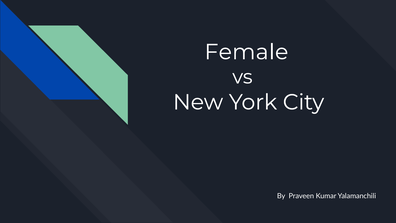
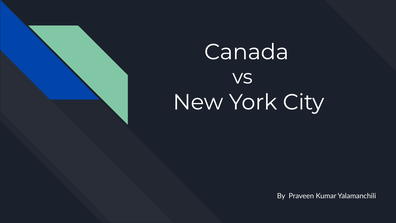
Female: Female -> Canada
